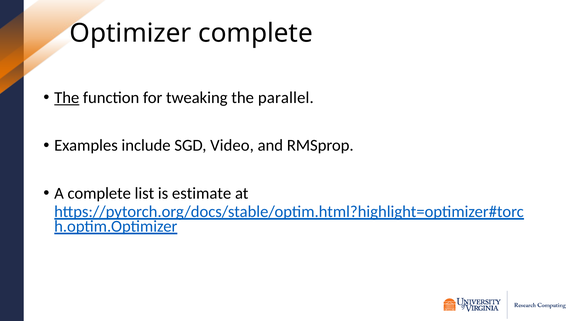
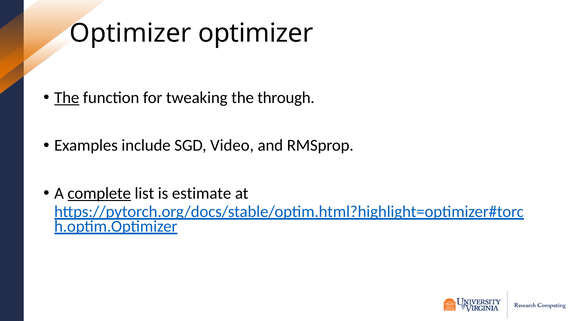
Optimizer complete: complete -> optimizer
parallel: parallel -> through
complete at (99, 193) underline: none -> present
